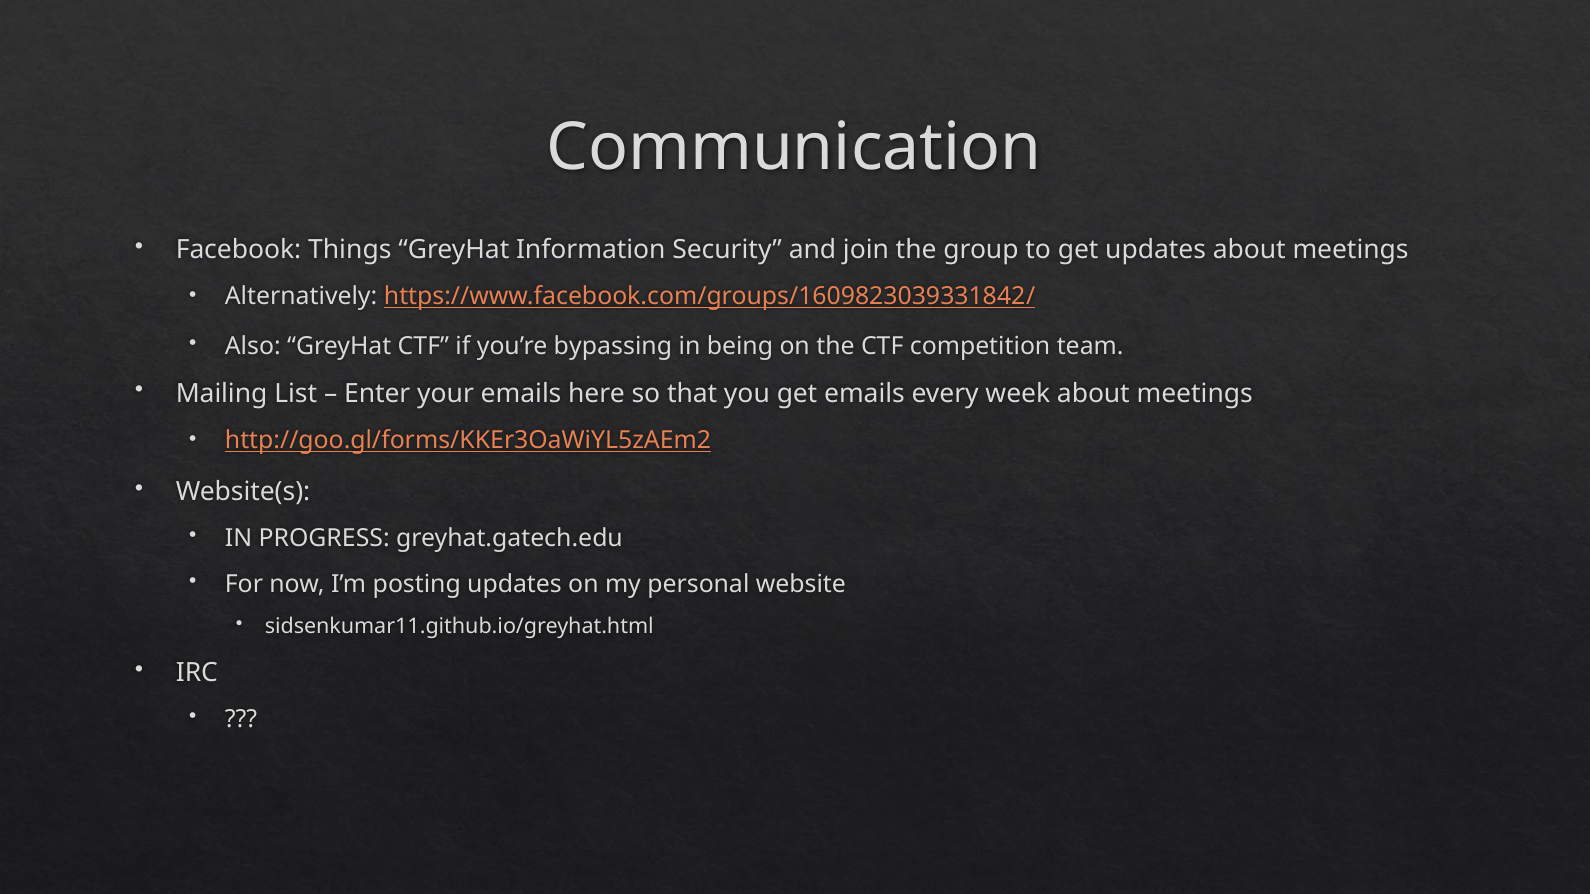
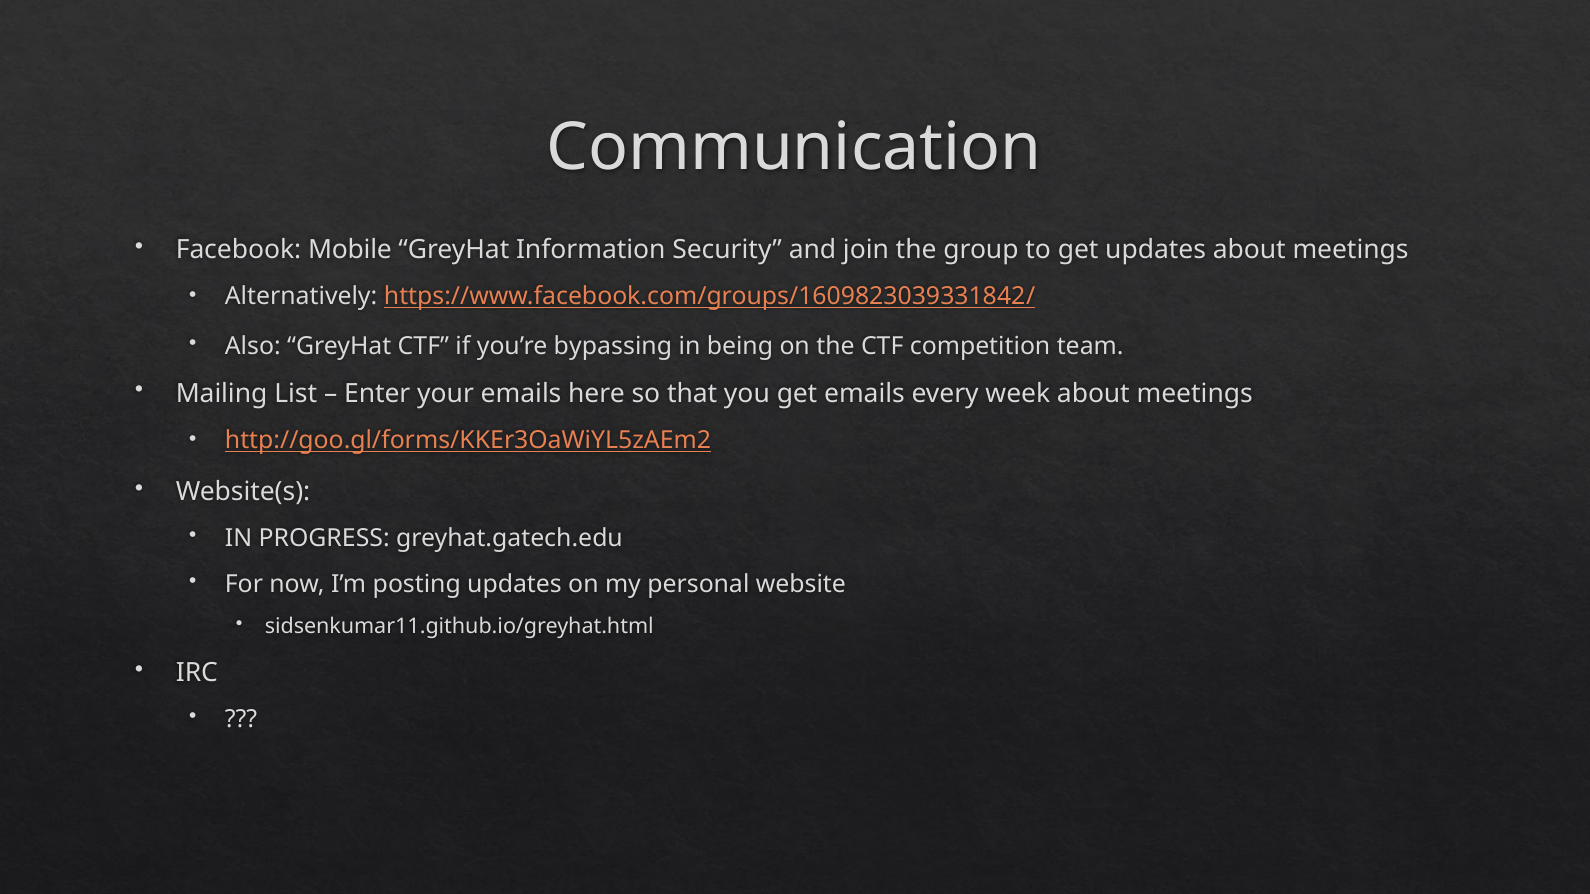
Things: Things -> Mobile
